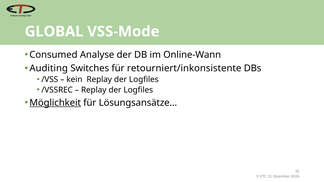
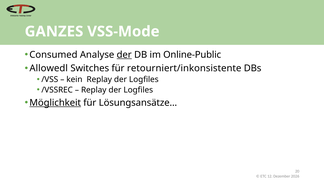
GLOBAL: GLOBAL -> GANZES
der at (124, 55) underline: none -> present
Online-Wann: Online-Wann -> Online-Public
Auditing: Auditing -> Allowedl
